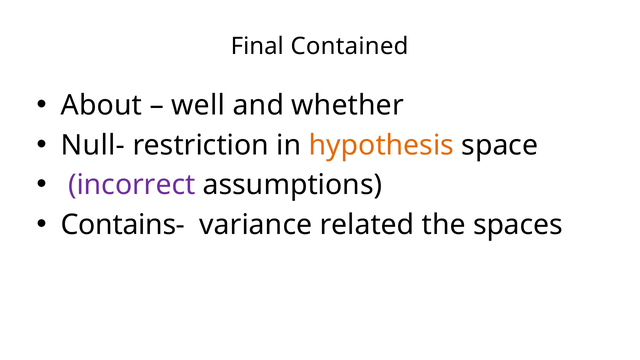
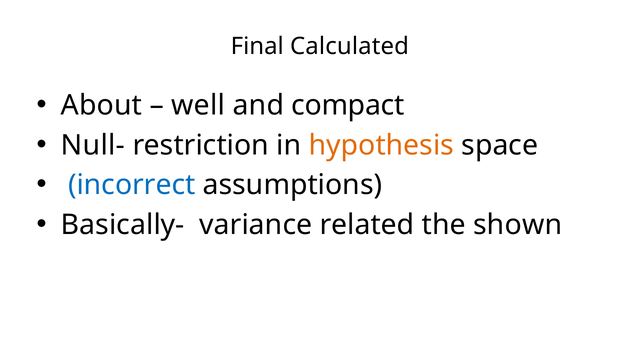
Contained: Contained -> Calculated
whether: whether -> compact
incorrect colour: purple -> blue
Contains-: Contains- -> Basically-
spaces: spaces -> shown
